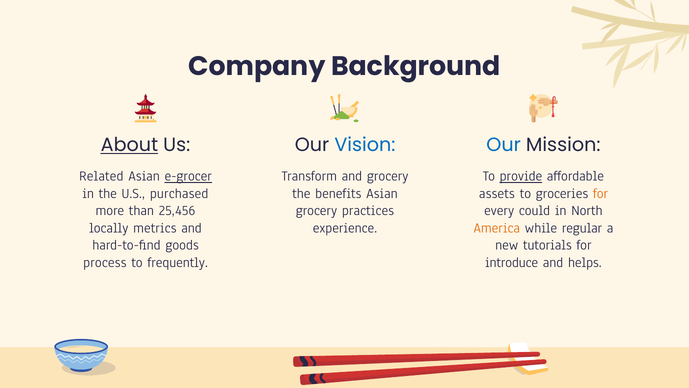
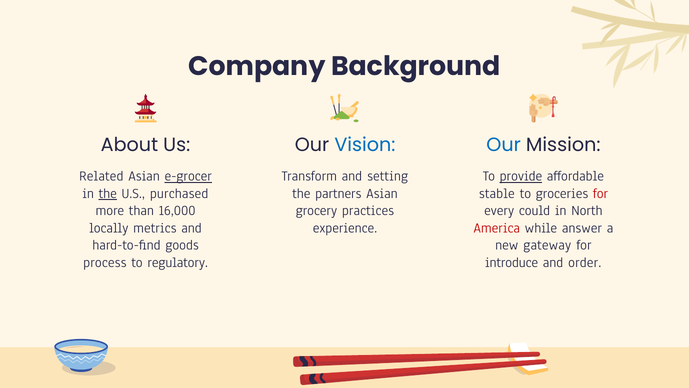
About underline: present -> none
and grocery: grocery -> setting
the at (108, 193) underline: none -> present
benefits: benefits -> partners
assets: assets -> stable
for at (601, 193) colour: orange -> red
25,456: 25,456 -> 16,000
America colour: orange -> red
regular: regular -> answer
tutorials: tutorials -> gateway
frequently: frequently -> regulatory
helps: helps -> order
